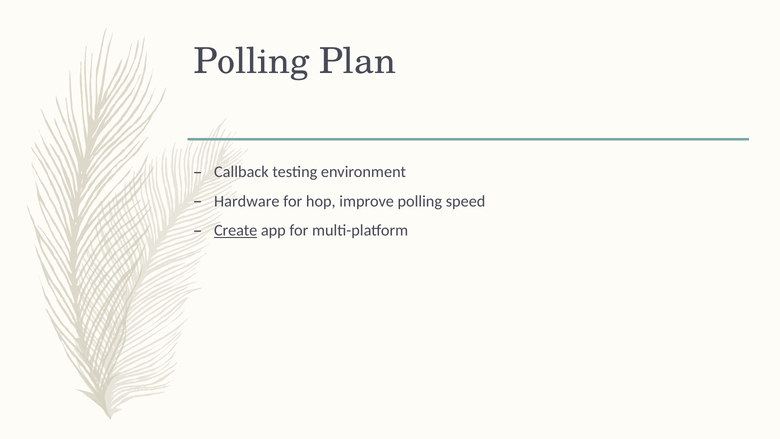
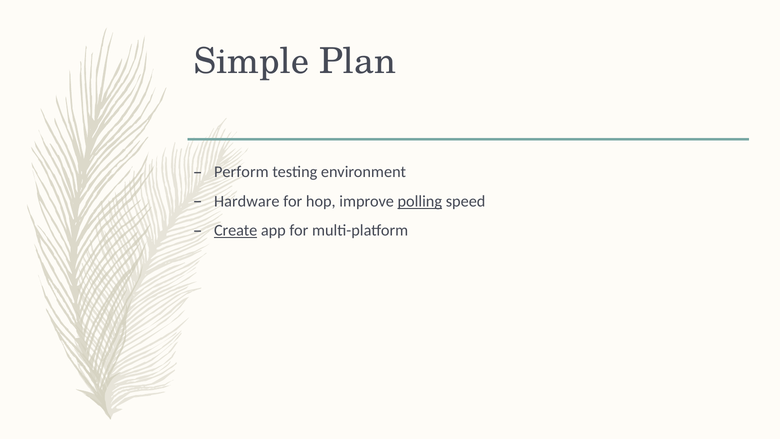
Polling at (251, 61): Polling -> Simple
Callback: Callback -> Perform
polling at (420, 201) underline: none -> present
